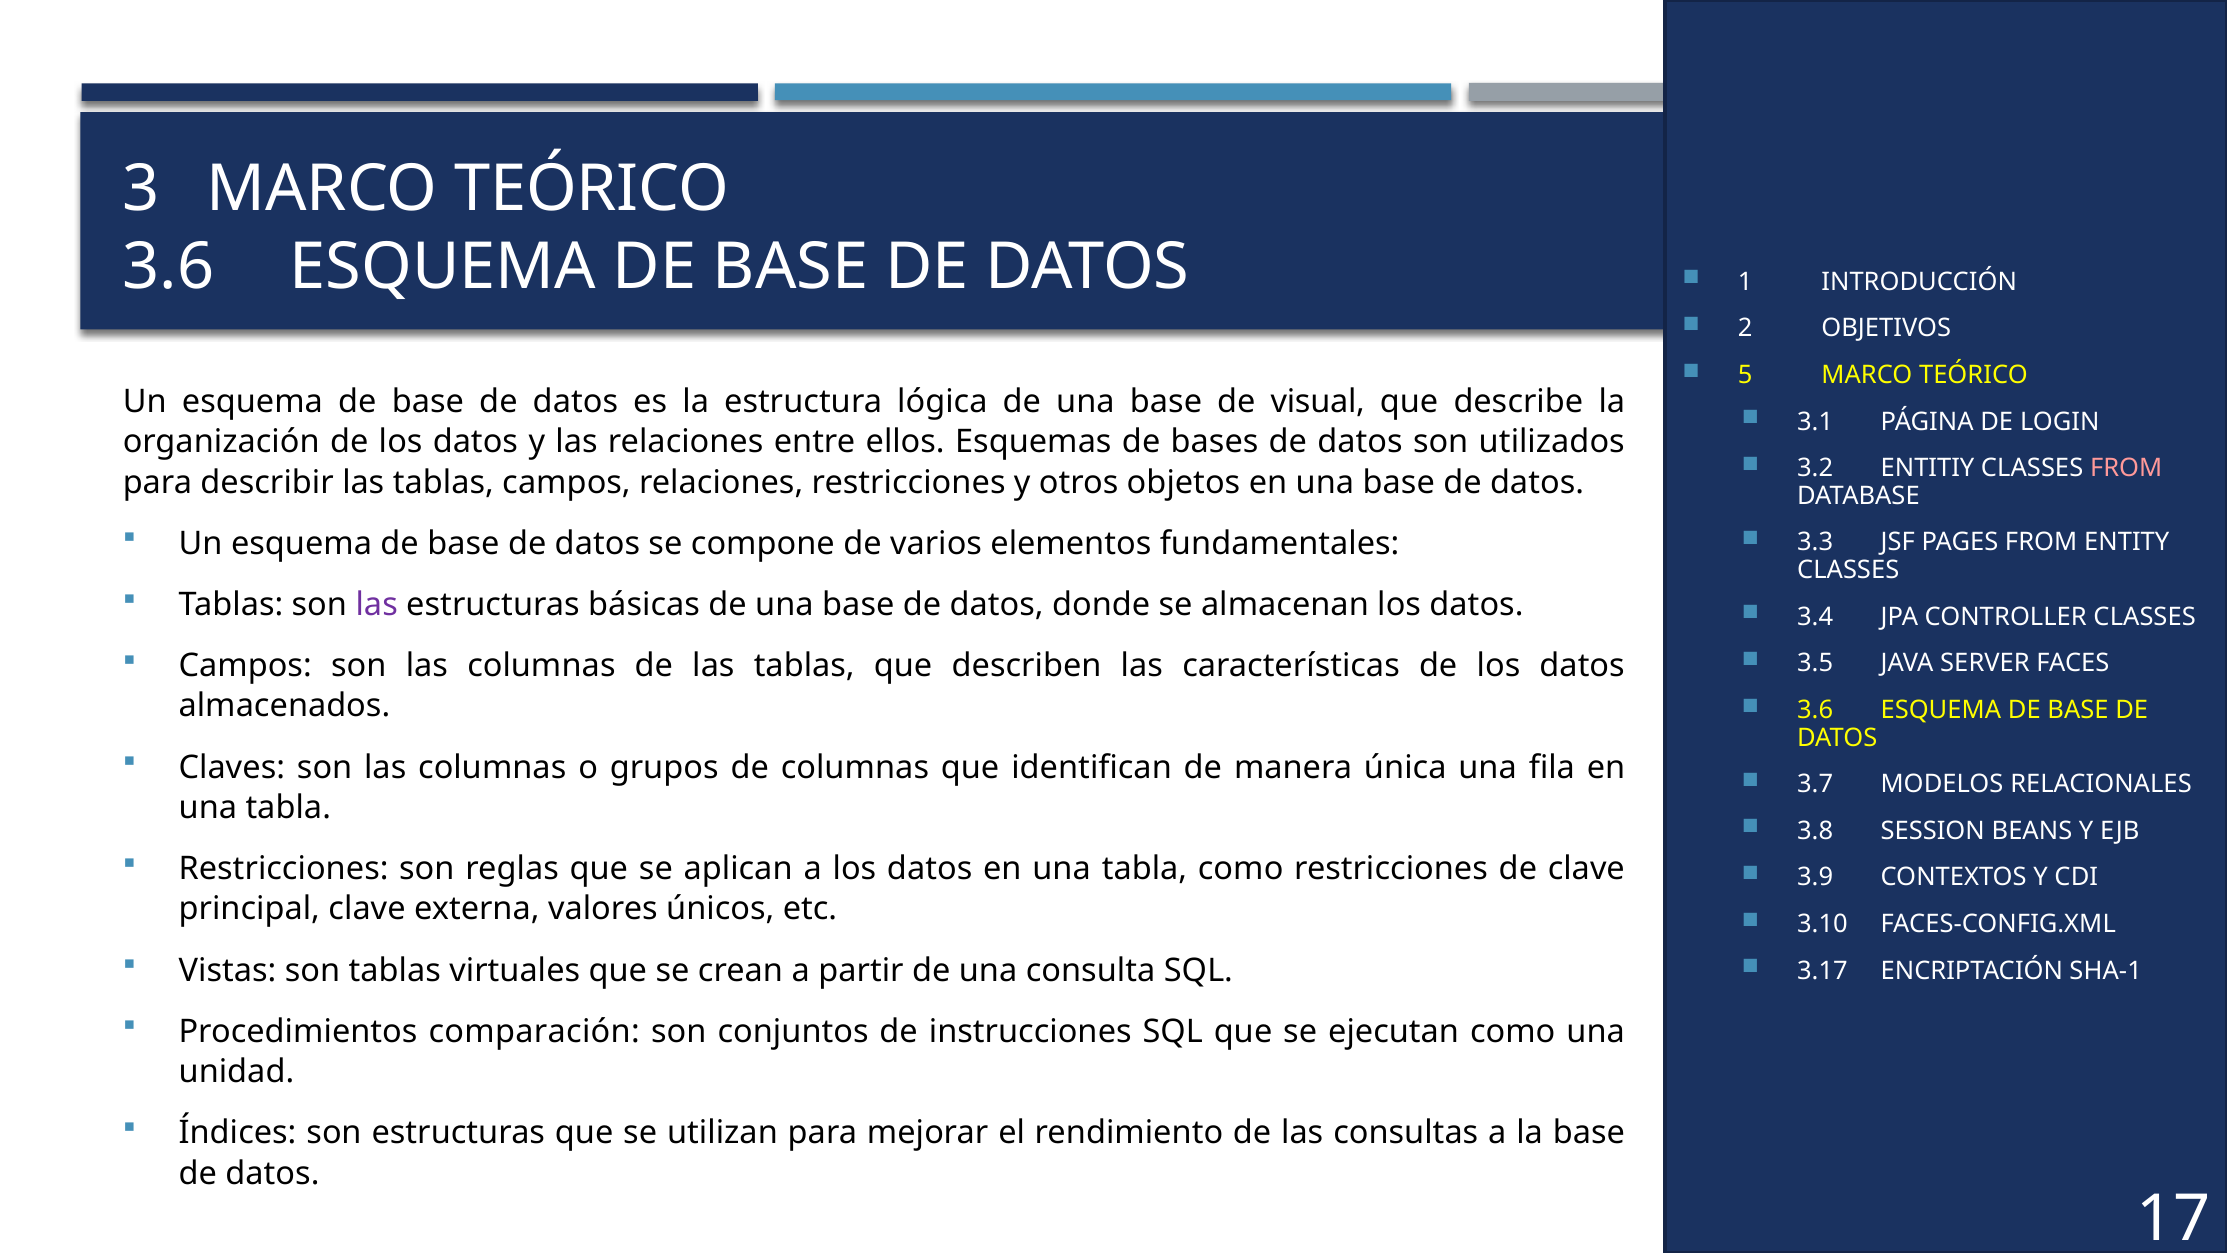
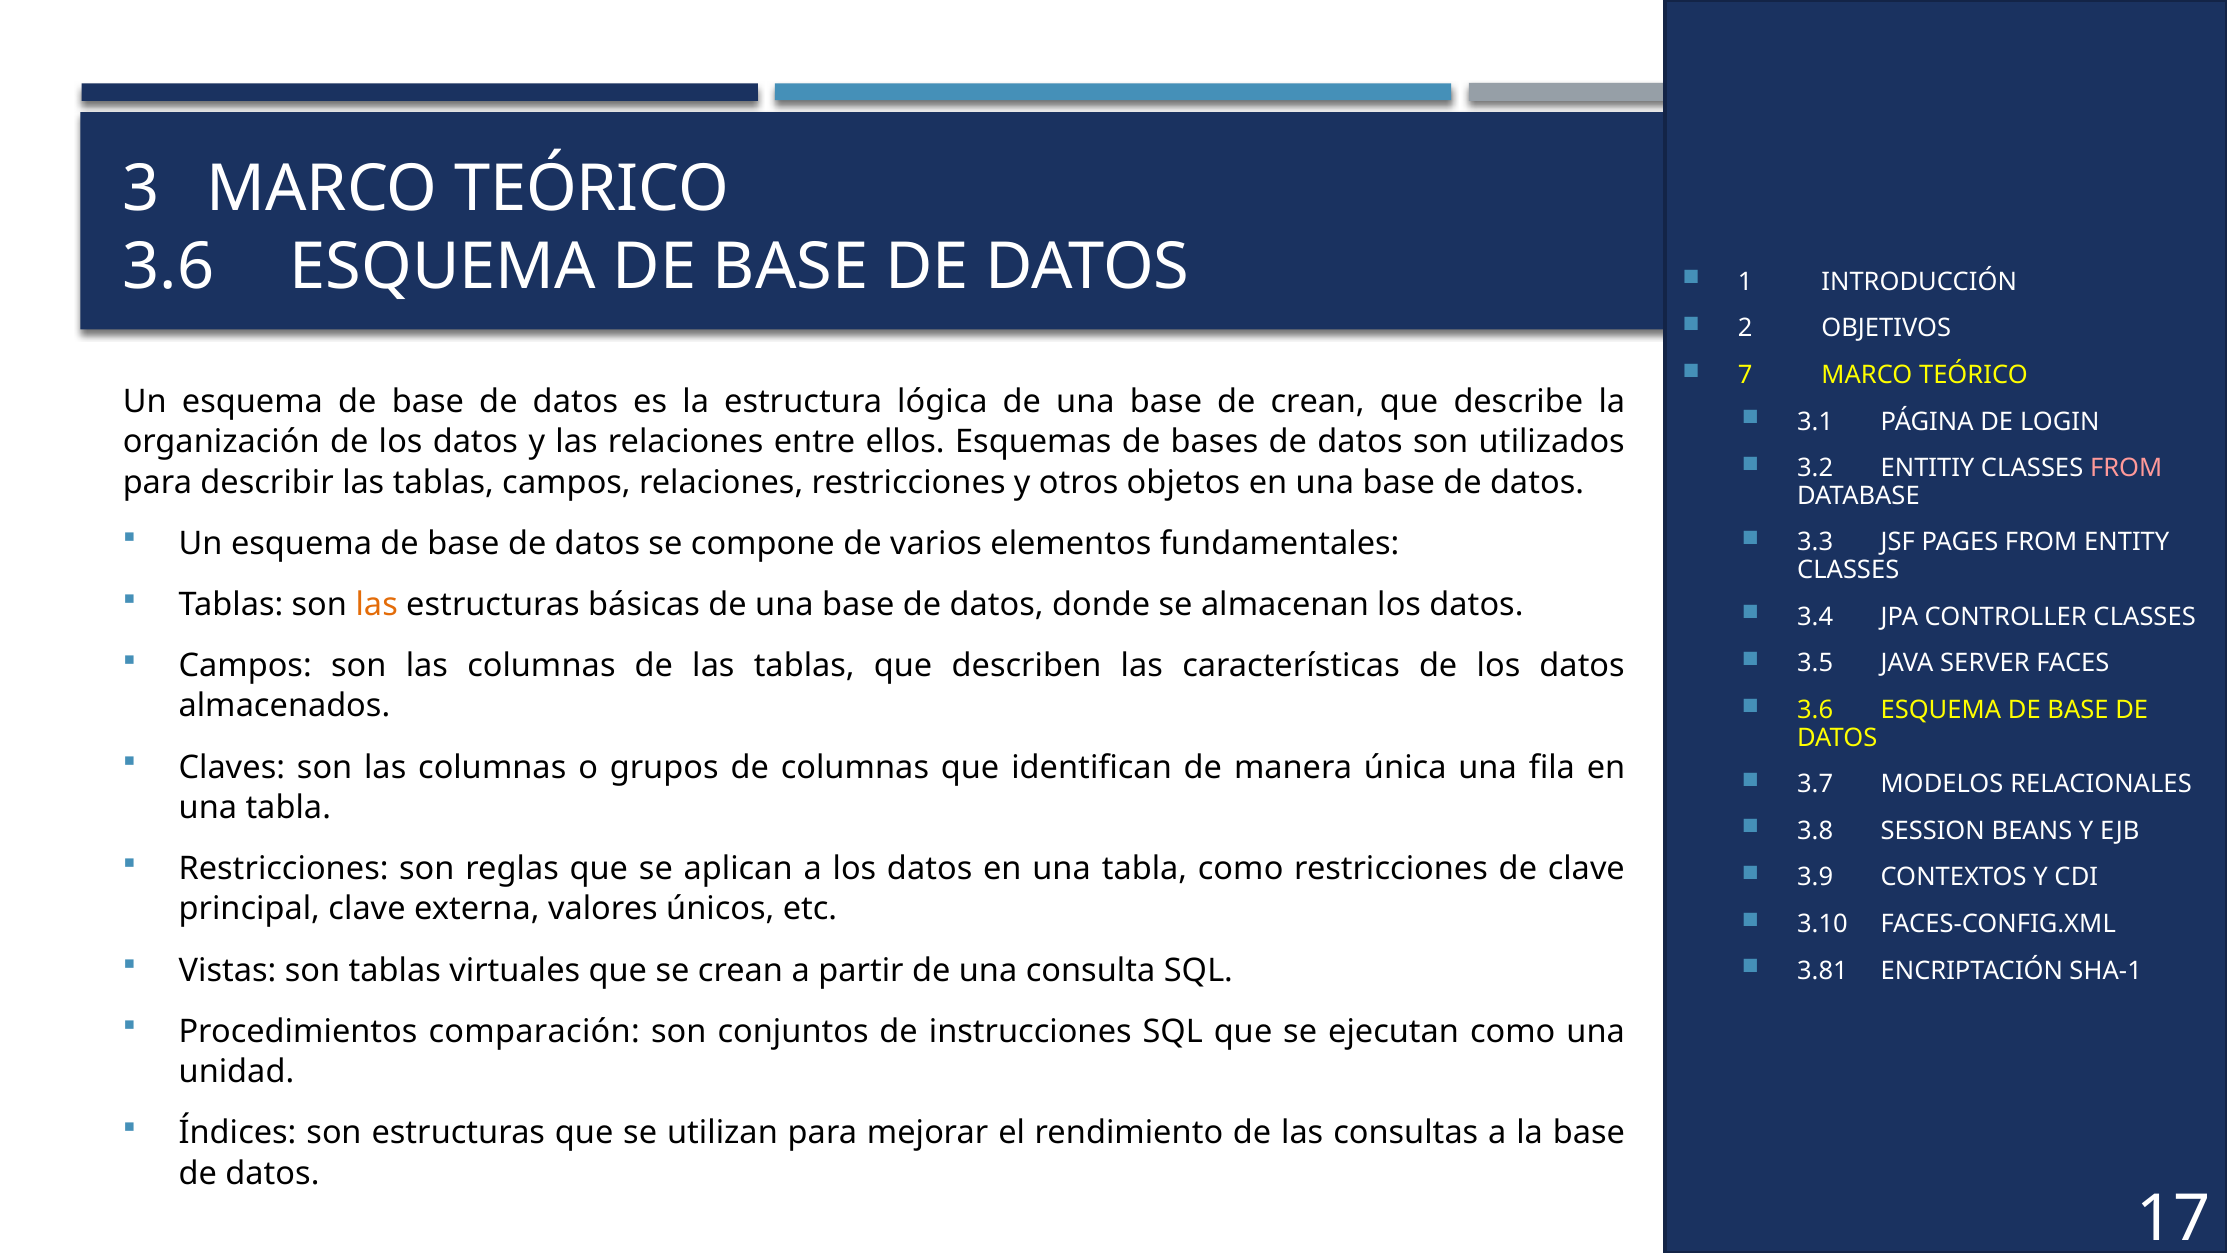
5: 5 -> 7
de visual: visual -> crean
las at (377, 605) colour: purple -> orange
3.17: 3.17 -> 3.81
